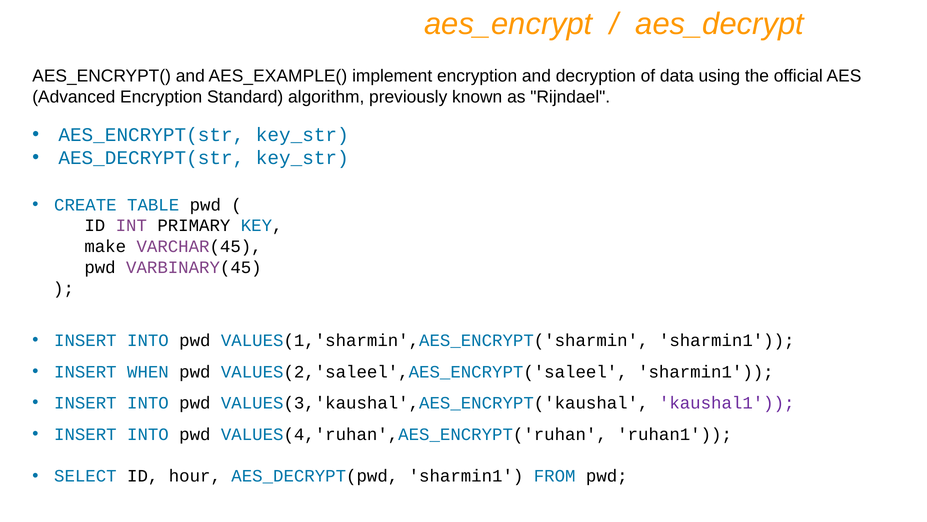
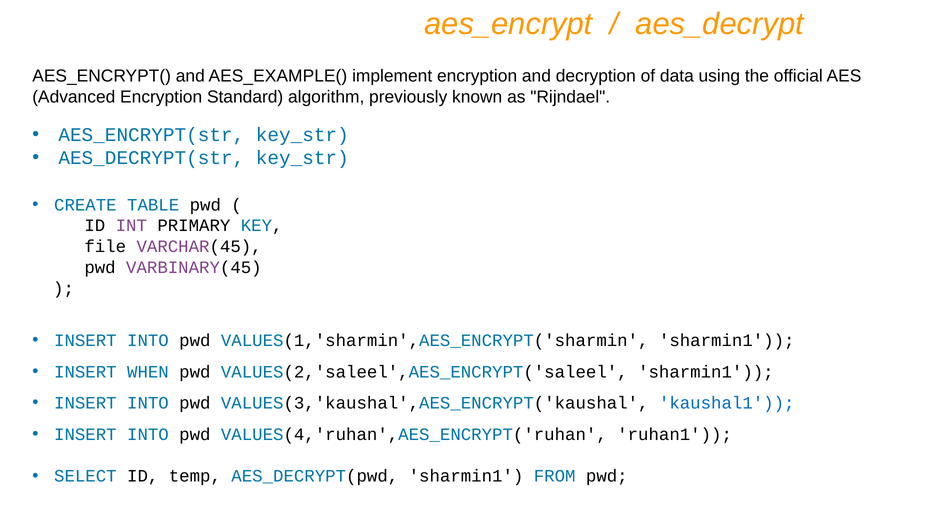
make: make -> file
kaushal1 colour: purple -> blue
hour: hour -> temp
